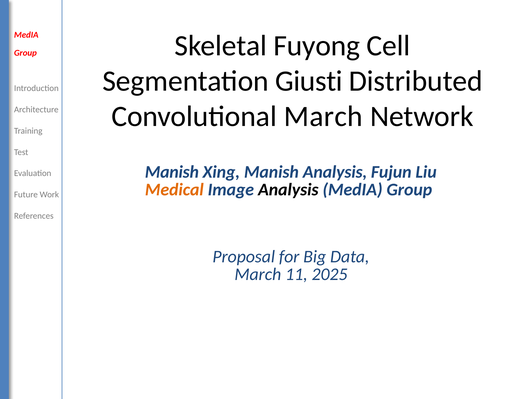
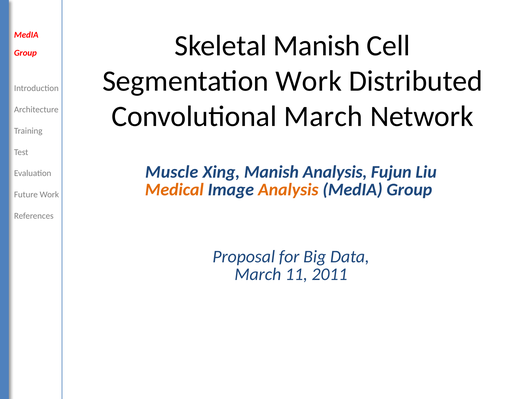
Skeletal Fuyong: Fuyong -> Manish
Segmentation Giusti: Giusti -> Work
Manish at (172, 172): Manish -> Muscle
Analysis at (288, 190) colour: black -> orange
2025: 2025 -> 2011
